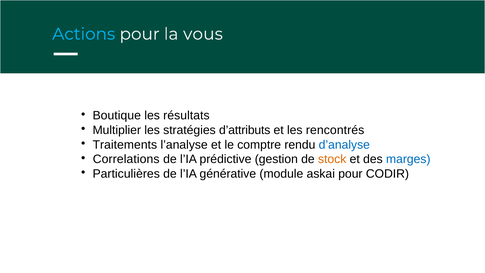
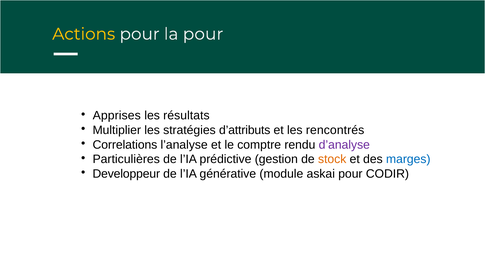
Actions colour: light blue -> yellow
la vous: vous -> pour
Boutique: Boutique -> Apprises
Traitements: Traitements -> Correlations
d’analyse colour: blue -> purple
Correlations: Correlations -> Particulières
Particulières: Particulières -> Developpeur
